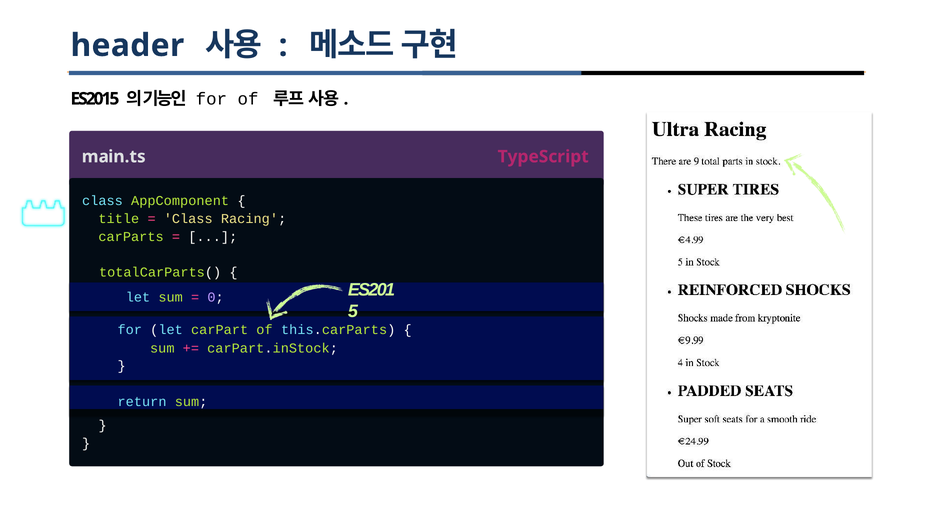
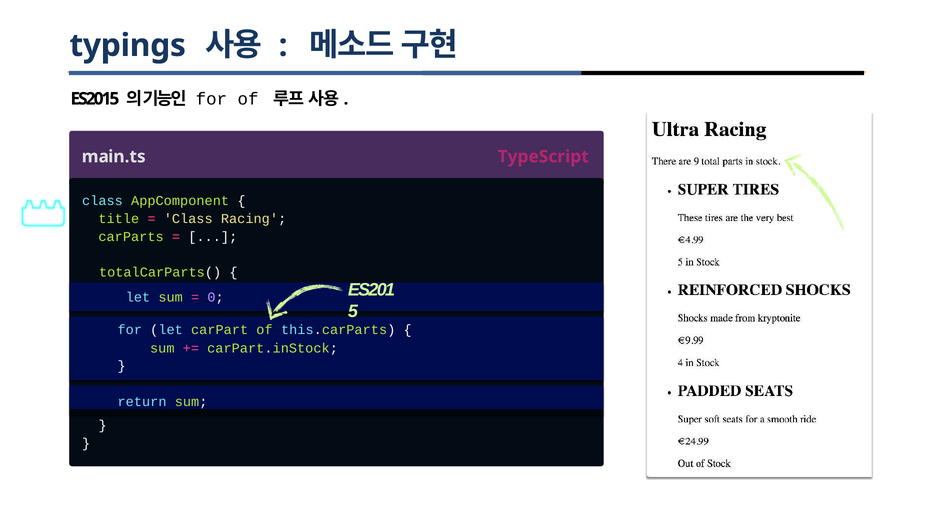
header: header -> typings
